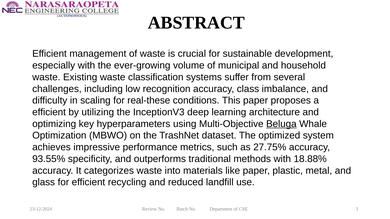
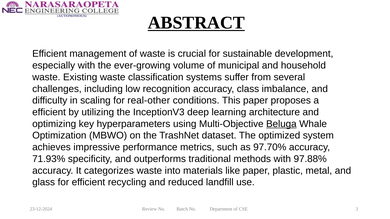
ABSTRACT underline: none -> present
real-these: real-these -> real-other
27.75%: 27.75% -> 97.70%
93.55%: 93.55% -> 71.93%
18.88%: 18.88% -> 97.88%
